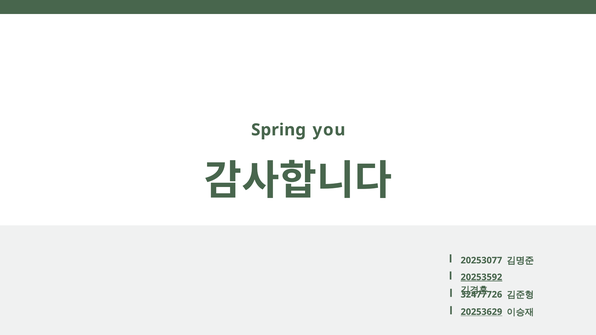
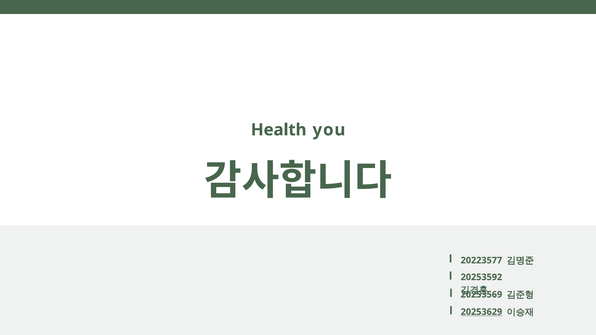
Spring: Spring -> Health
20253077: 20253077 -> 20223577
20253592 underline: present -> none
32477726: 32477726 -> 20253569
